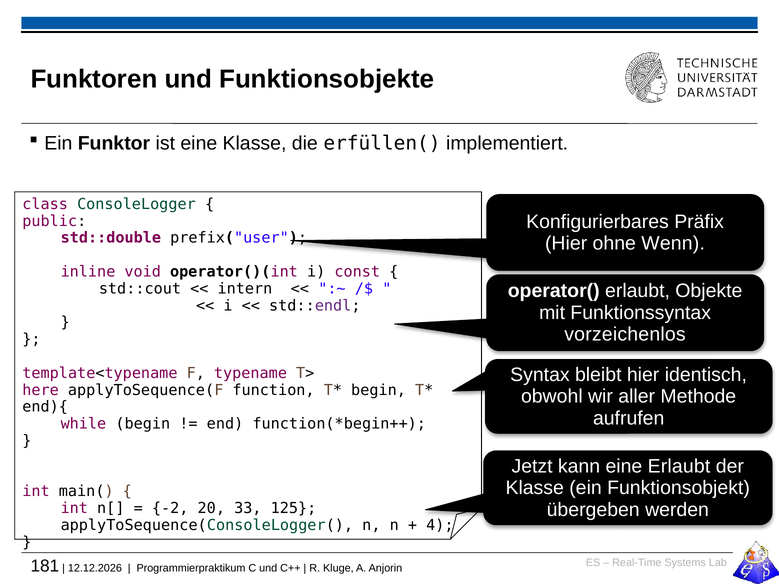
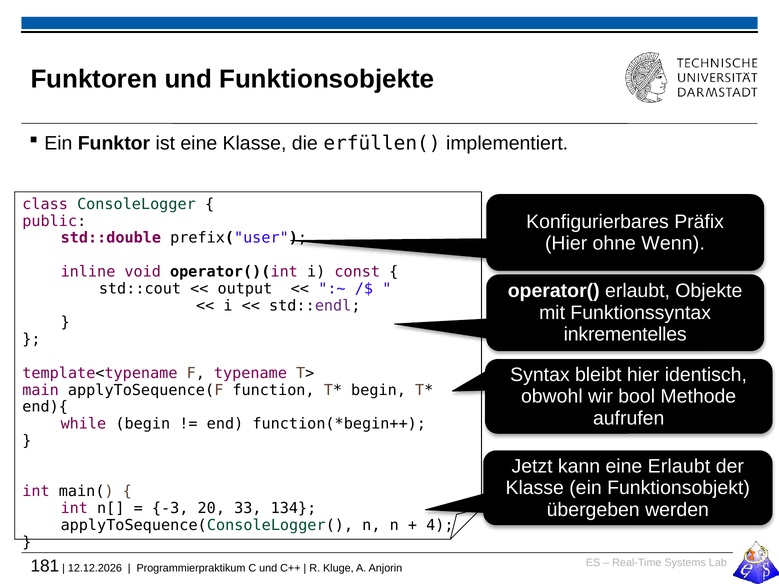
intern: intern -> output
vorzeichenlos: vorzeichenlos -> inkrementelles
here: here -> main
aller: aller -> bool
-2: -2 -> -3
125: 125 -> 134
